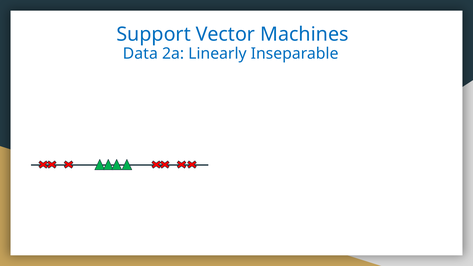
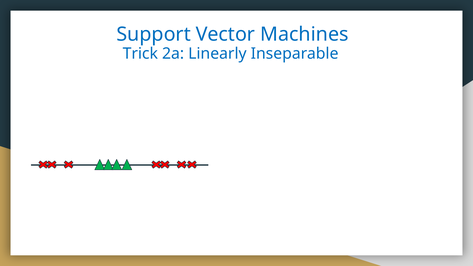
Data: Data -> Trick
